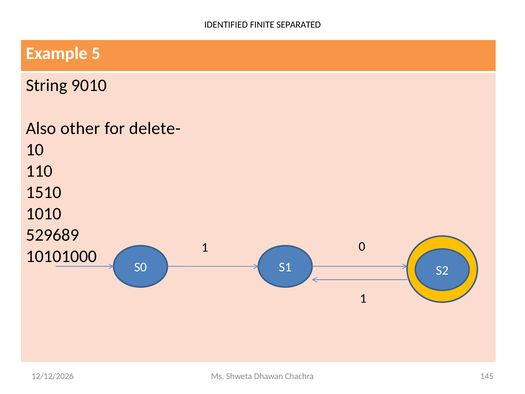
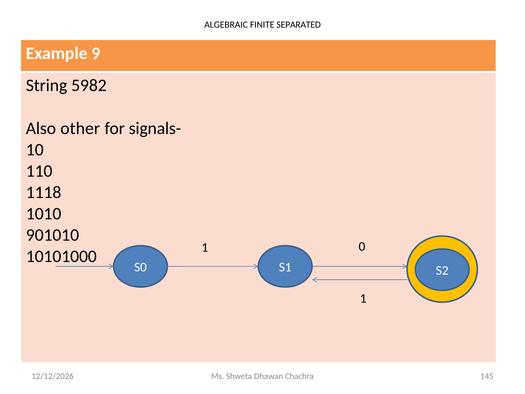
IDENTIFIED: IDENTIFIED -> ALGEBRAIC
5: 5 -> 9
9010: 9010 -> 5982
delete-: delete- -> signals-
1510: 1510 -> 1118
529689: 529689 -> 901010
